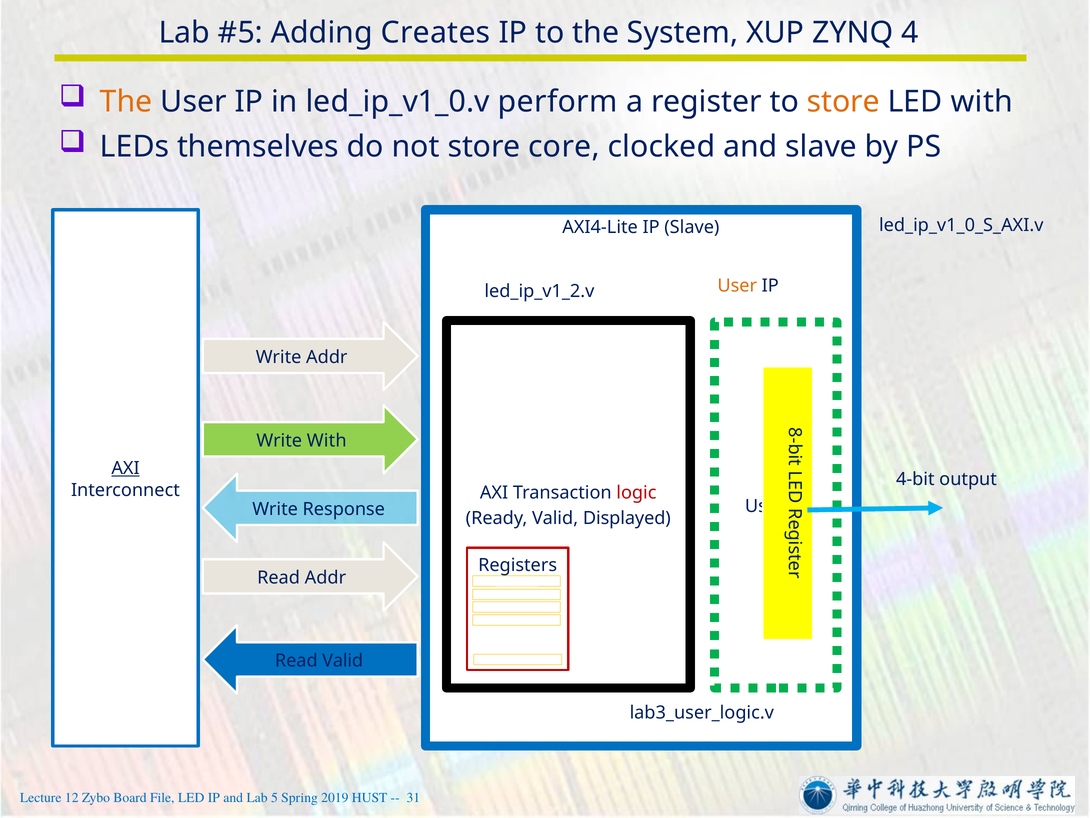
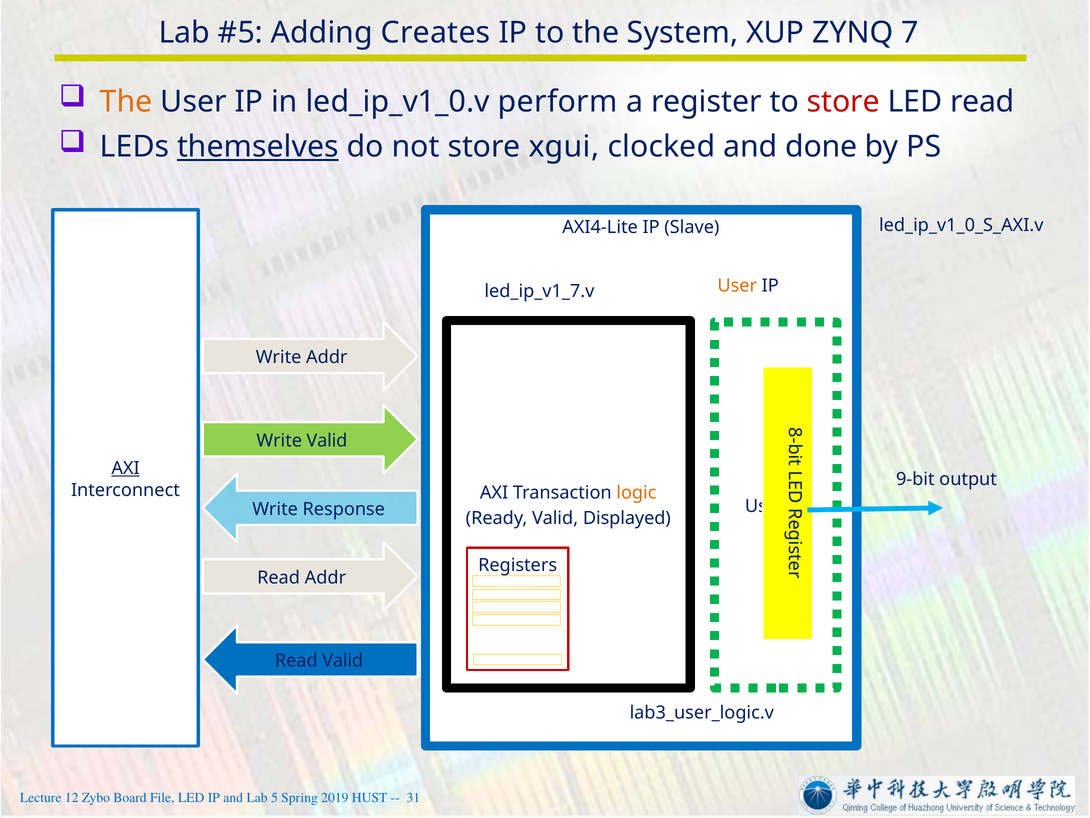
4: 4 -> 7
store at (843, 101) colour: orange -> red
LED with: with -> read
themselves underline: none -> present
core: core -> xgui
and slave: slave -> done
led_ip_v1_2.v: led_ip_v1_2.v -> led_ip_v1_7.v
Write With: With -> Valid
4-bit: 4-bit -> 9-bit
logic colour: red -> orange
